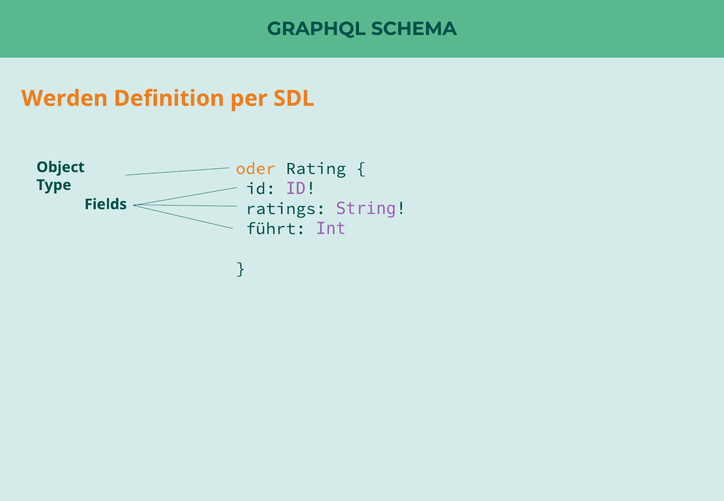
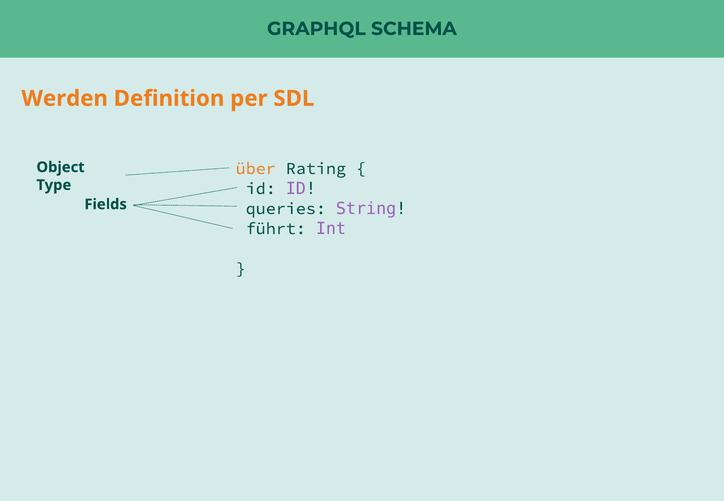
oder: oder -> über
ratings: ratings -> queries
